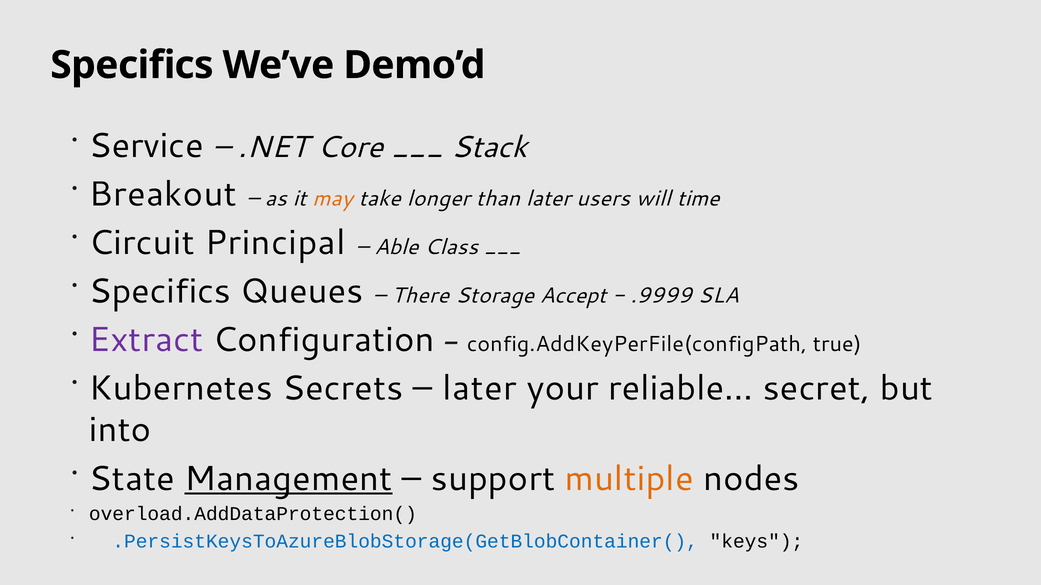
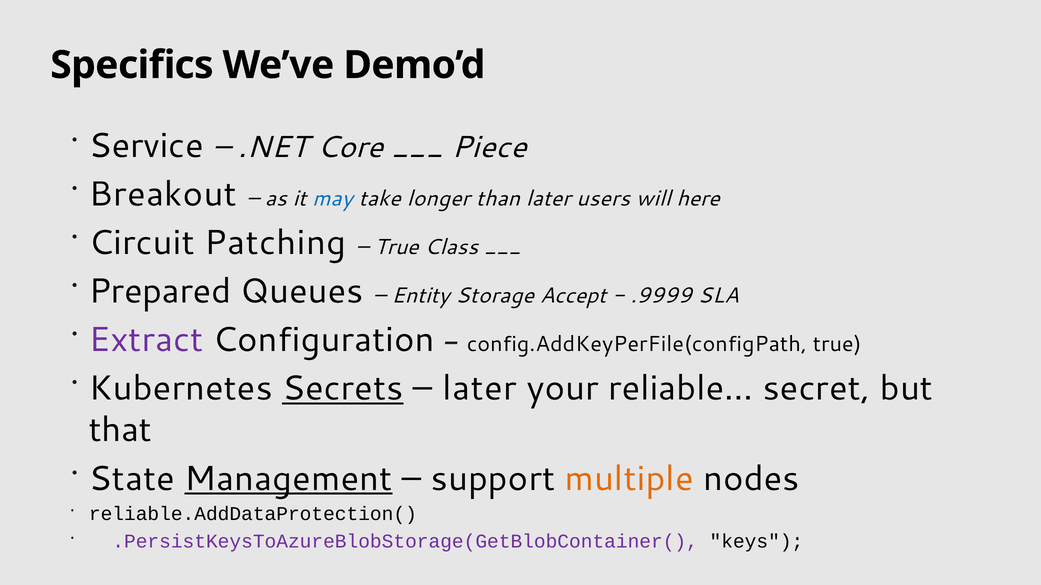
Stack: Stack -> Piece
may colour: orange -> blue
time: time -> here
Principal: Principal -> Patching
Able at (396, 247): Able -> True
Specifics at (160, 292): Specifics -> Prepared
There: There -> Entity
Secrets underline: none -> present
into: into -> that
overload.AddDataProtection(: overload.AddDataProtection( -> reliable.AddDataProtection(
.PersistKeysToAzureBlobStorage(GetBlobContainer( colour: blue -> purple
